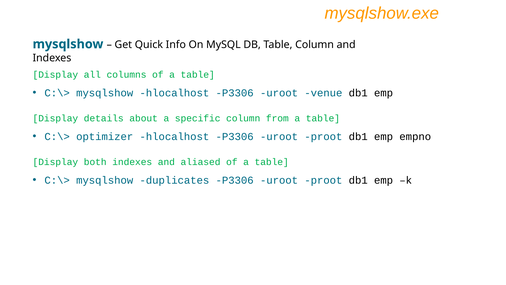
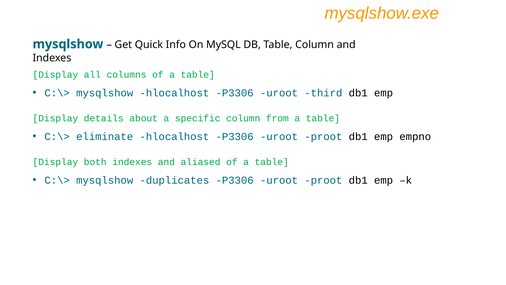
venue: venue -> third
optimizer: optimizer -> eliminate
